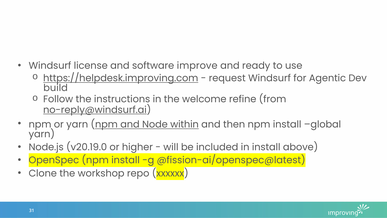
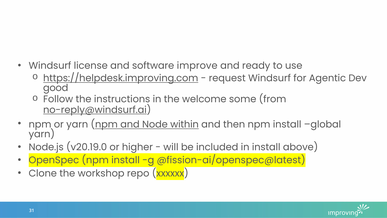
build: build -> good
refine: refine -> some
